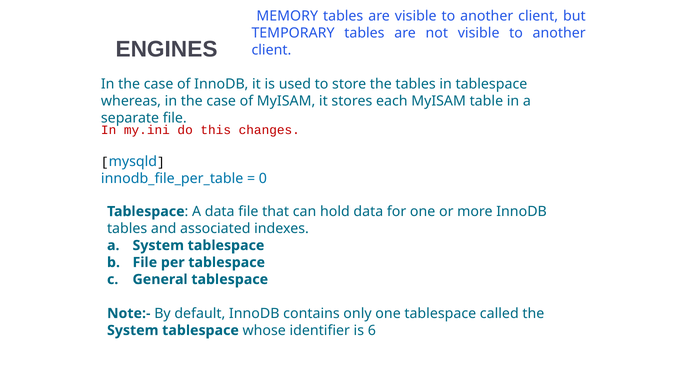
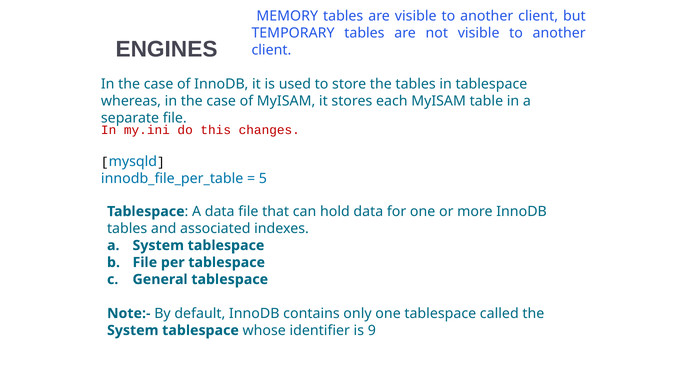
0: 0 -> 5
6: 6 -> 9
